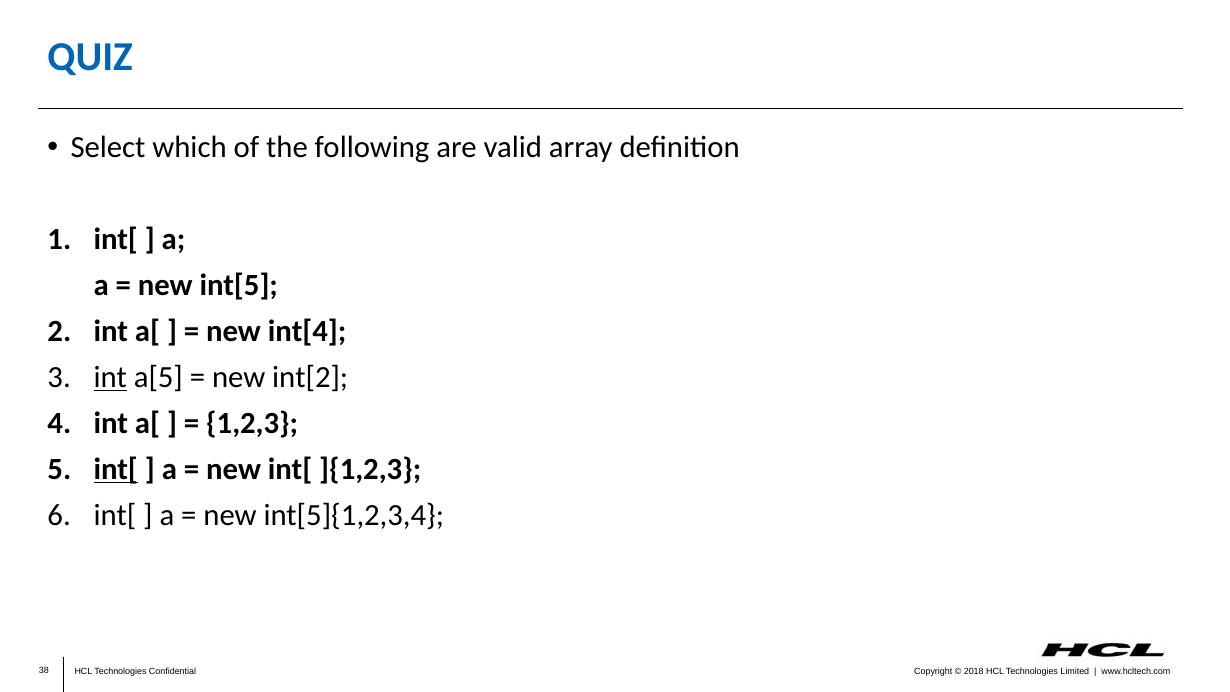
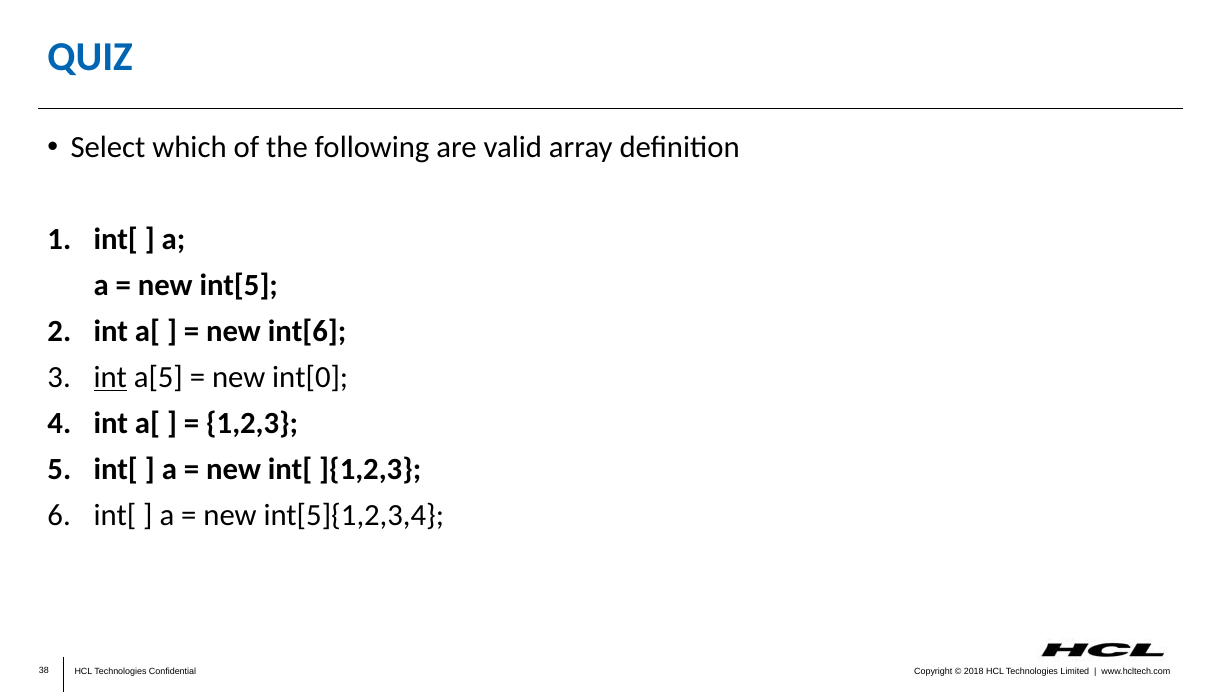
int[4: int[4 -> int[6
int[2: int[2 -> int[0
int[ at (116, 469) underline: present -> none
